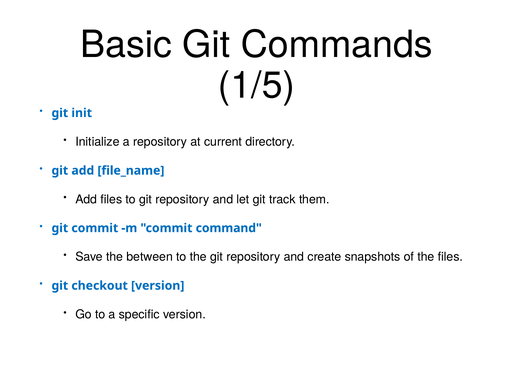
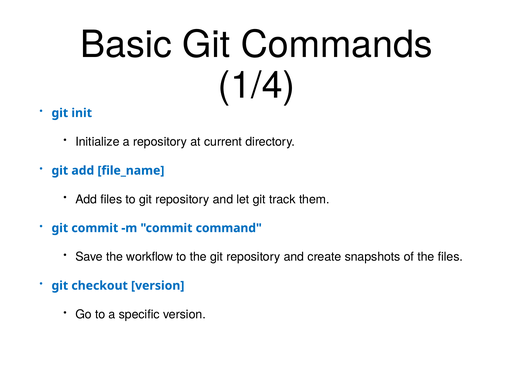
1/5: 1/5 -> 1/4
between: between -> workflow
